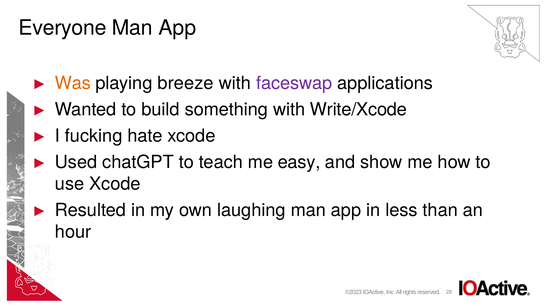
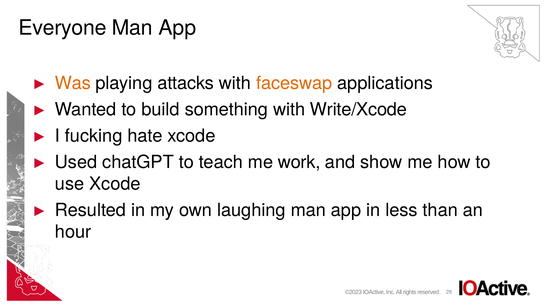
breeze: breeze -> attacks
faceswap colour: purple -> orange
easy: easy -> work
